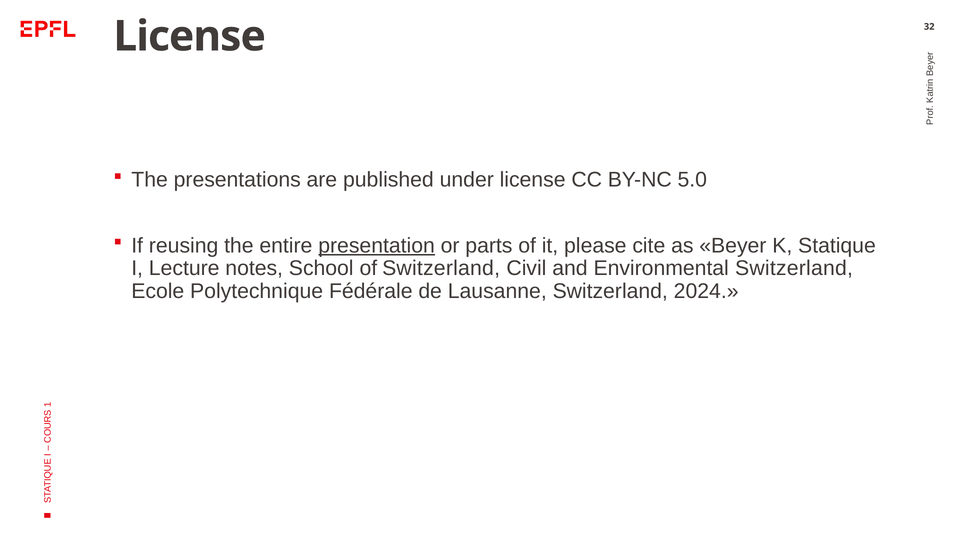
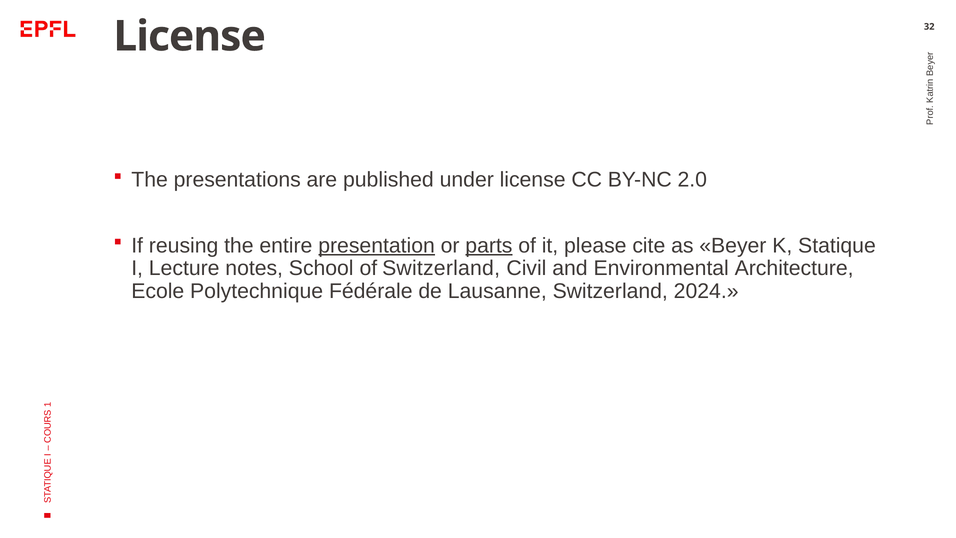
5.0: 5.0 -> 2.0
parts underline: none -> present
Environmental Switzerland: Switzerland -> Architecture
